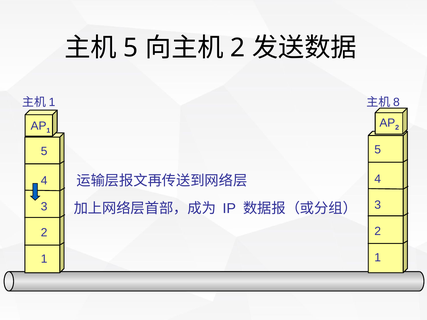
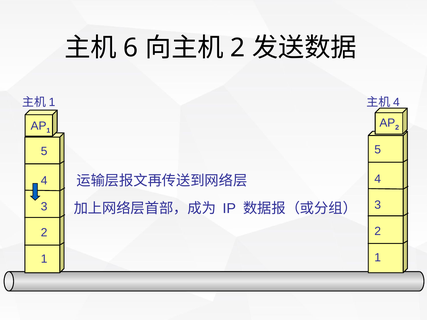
5 at (131, 48): 5 -> 6
8 at (396, 102): 8 -> 4
